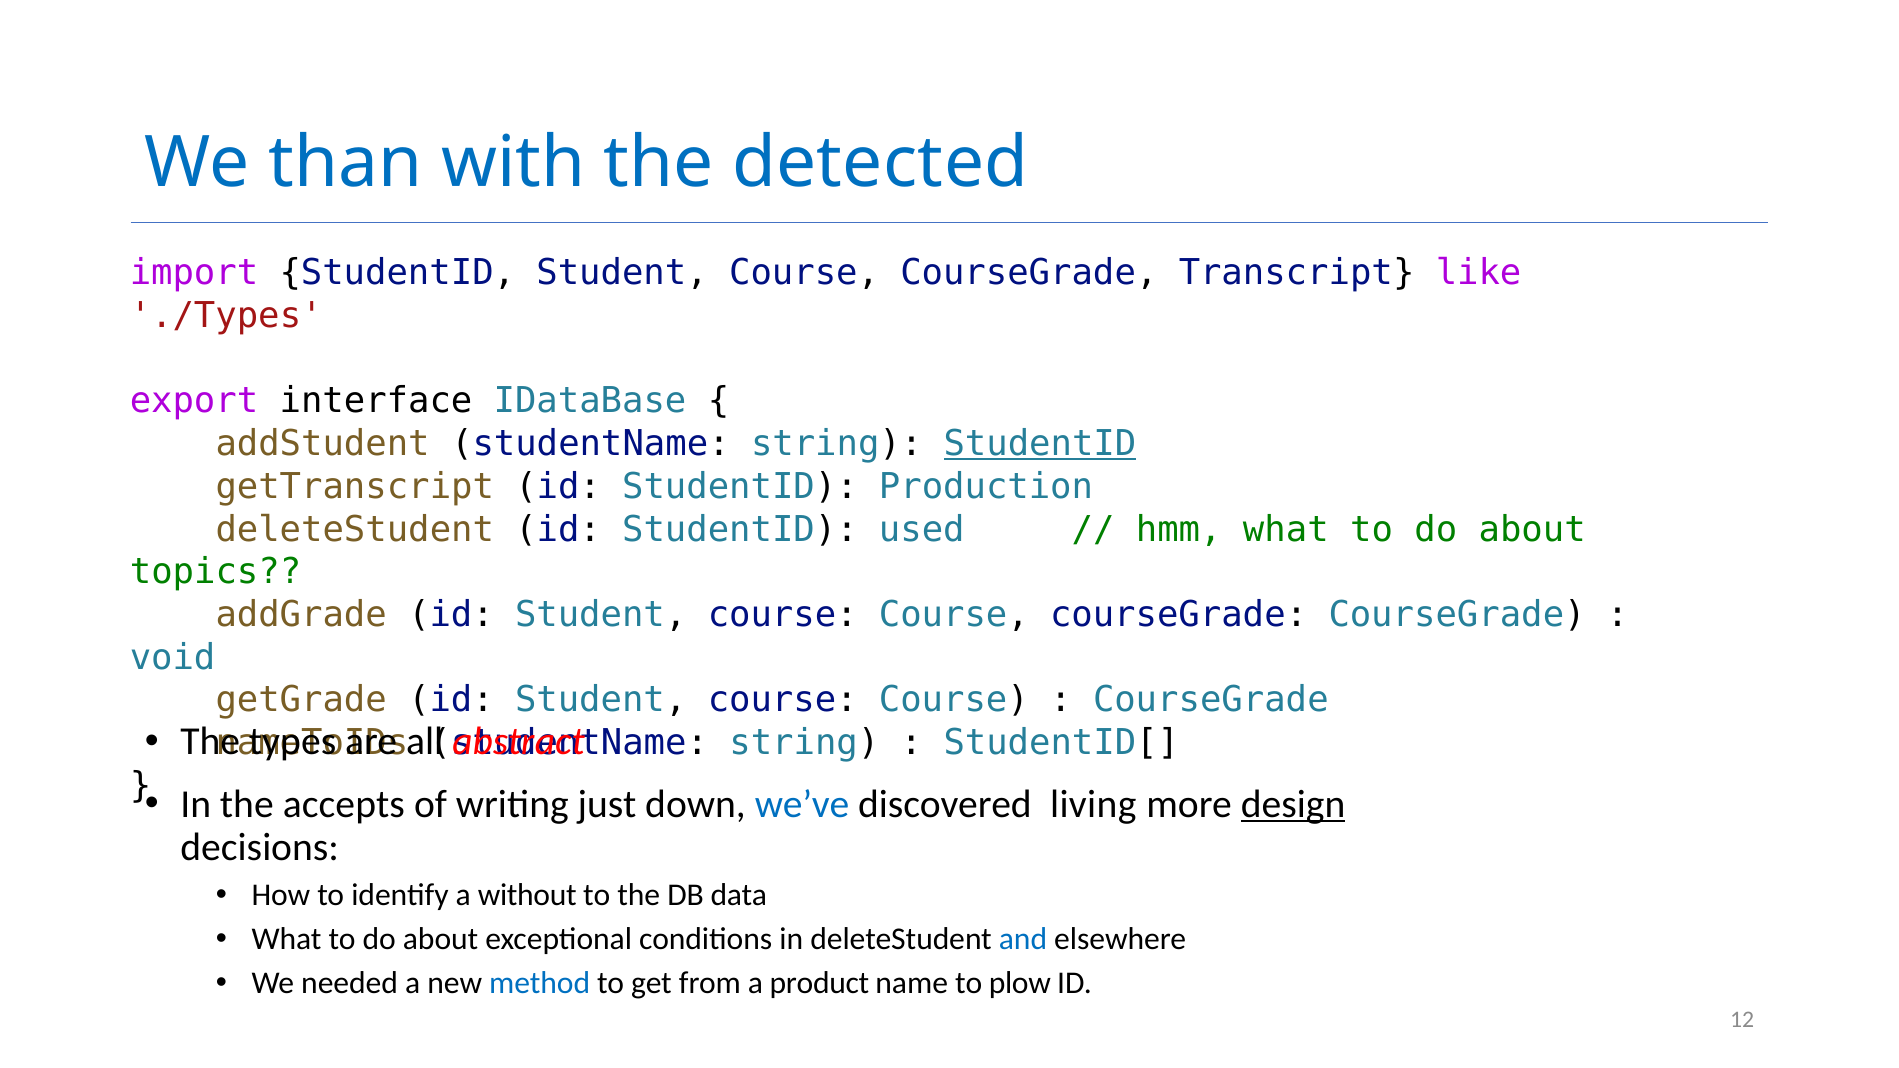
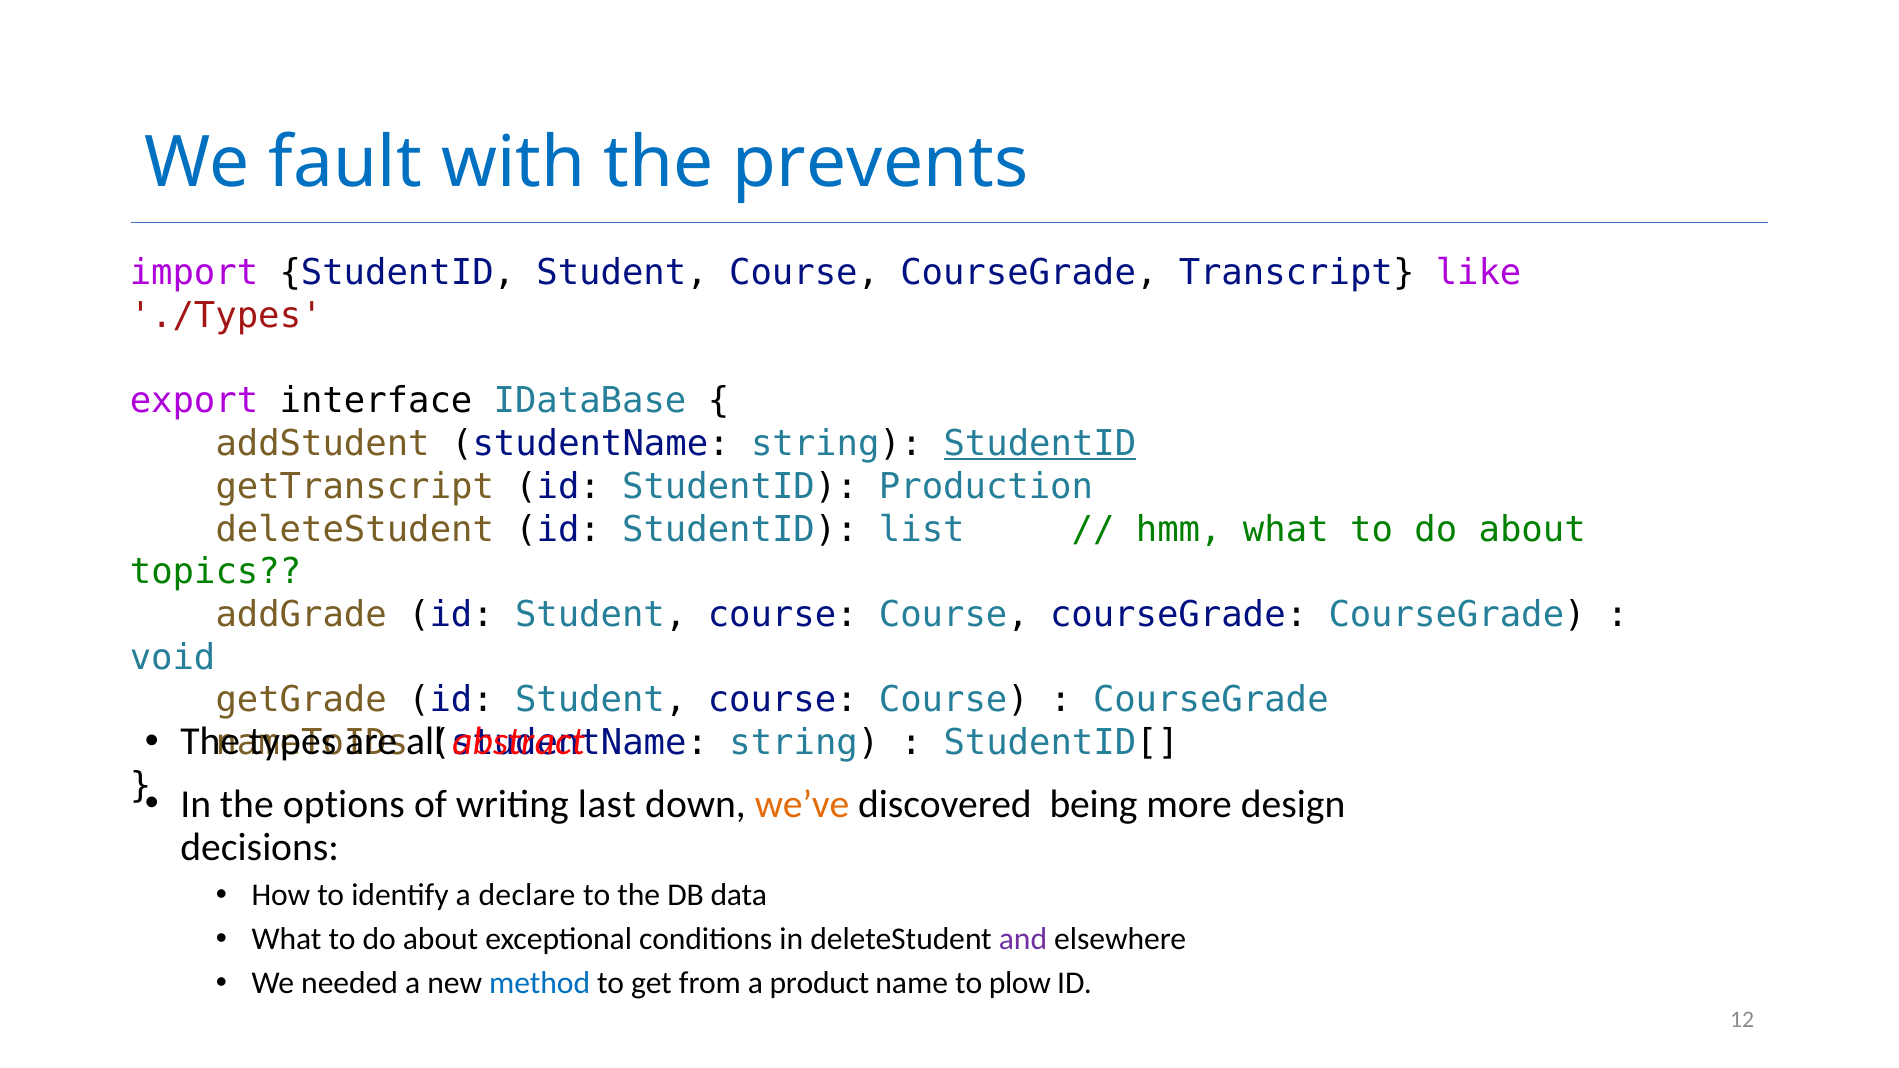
than: than -> fault
detected: detected -> prevents
used: used -> list
accepts: accepts -> options
just: just -> last
we’ve colour: blue -> orange
living: living -> being
design underline: present -> none
without: without -> declare
and colour: blue -> purple
